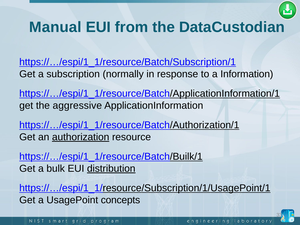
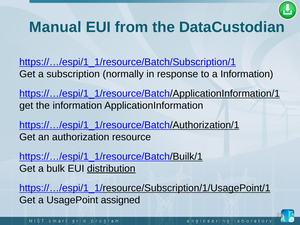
the aggressive: aggressive -> information
authorization underline: present -> none
concepts: concepts -> assigned
